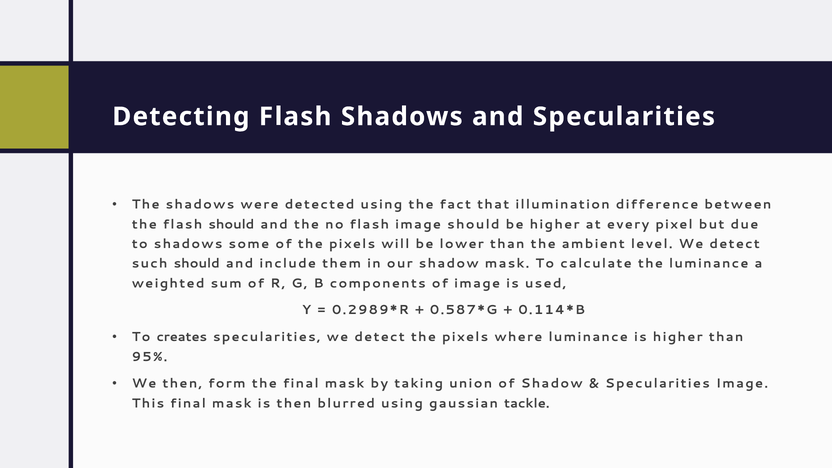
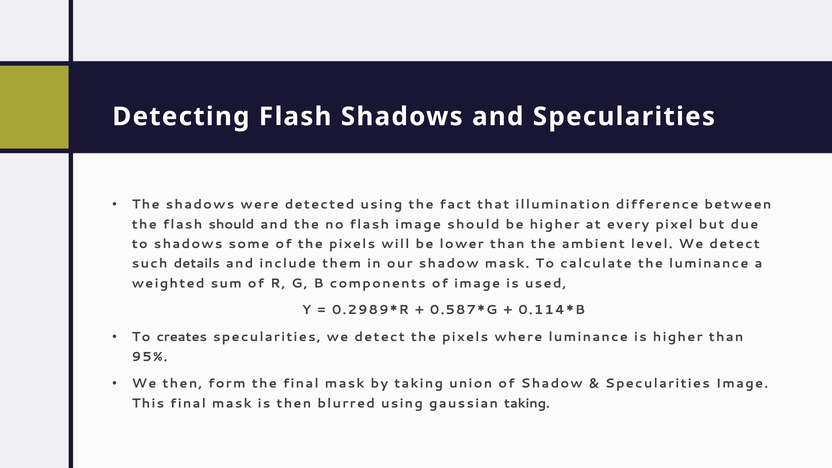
such should: should -> details
gaussian tackle: tackle -> taking
